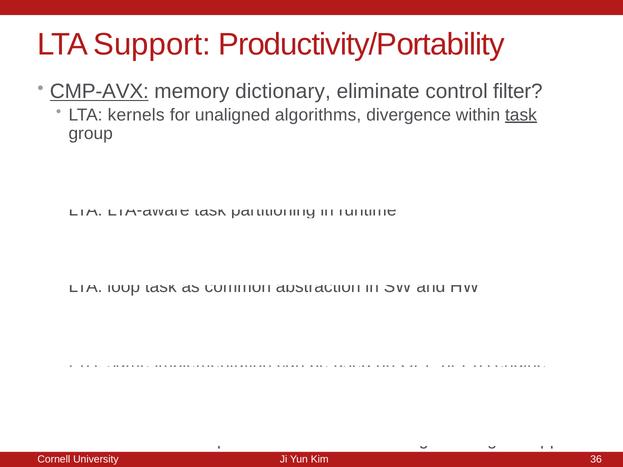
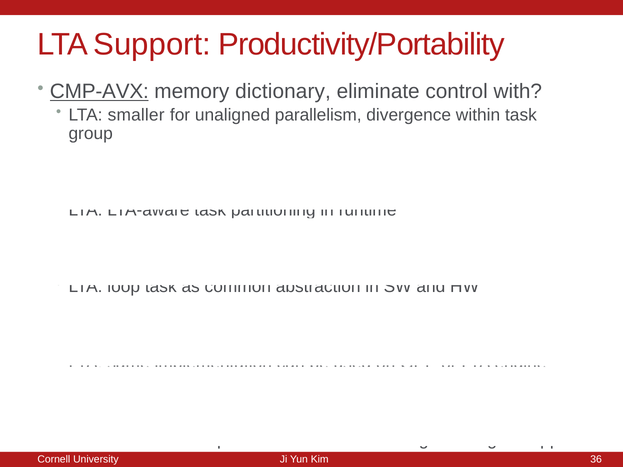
control filter: filter -> with
kernels: kernels -> smaller
algorithms: algorithms -> parallelism
task at (521, 115) underline: present -> none
